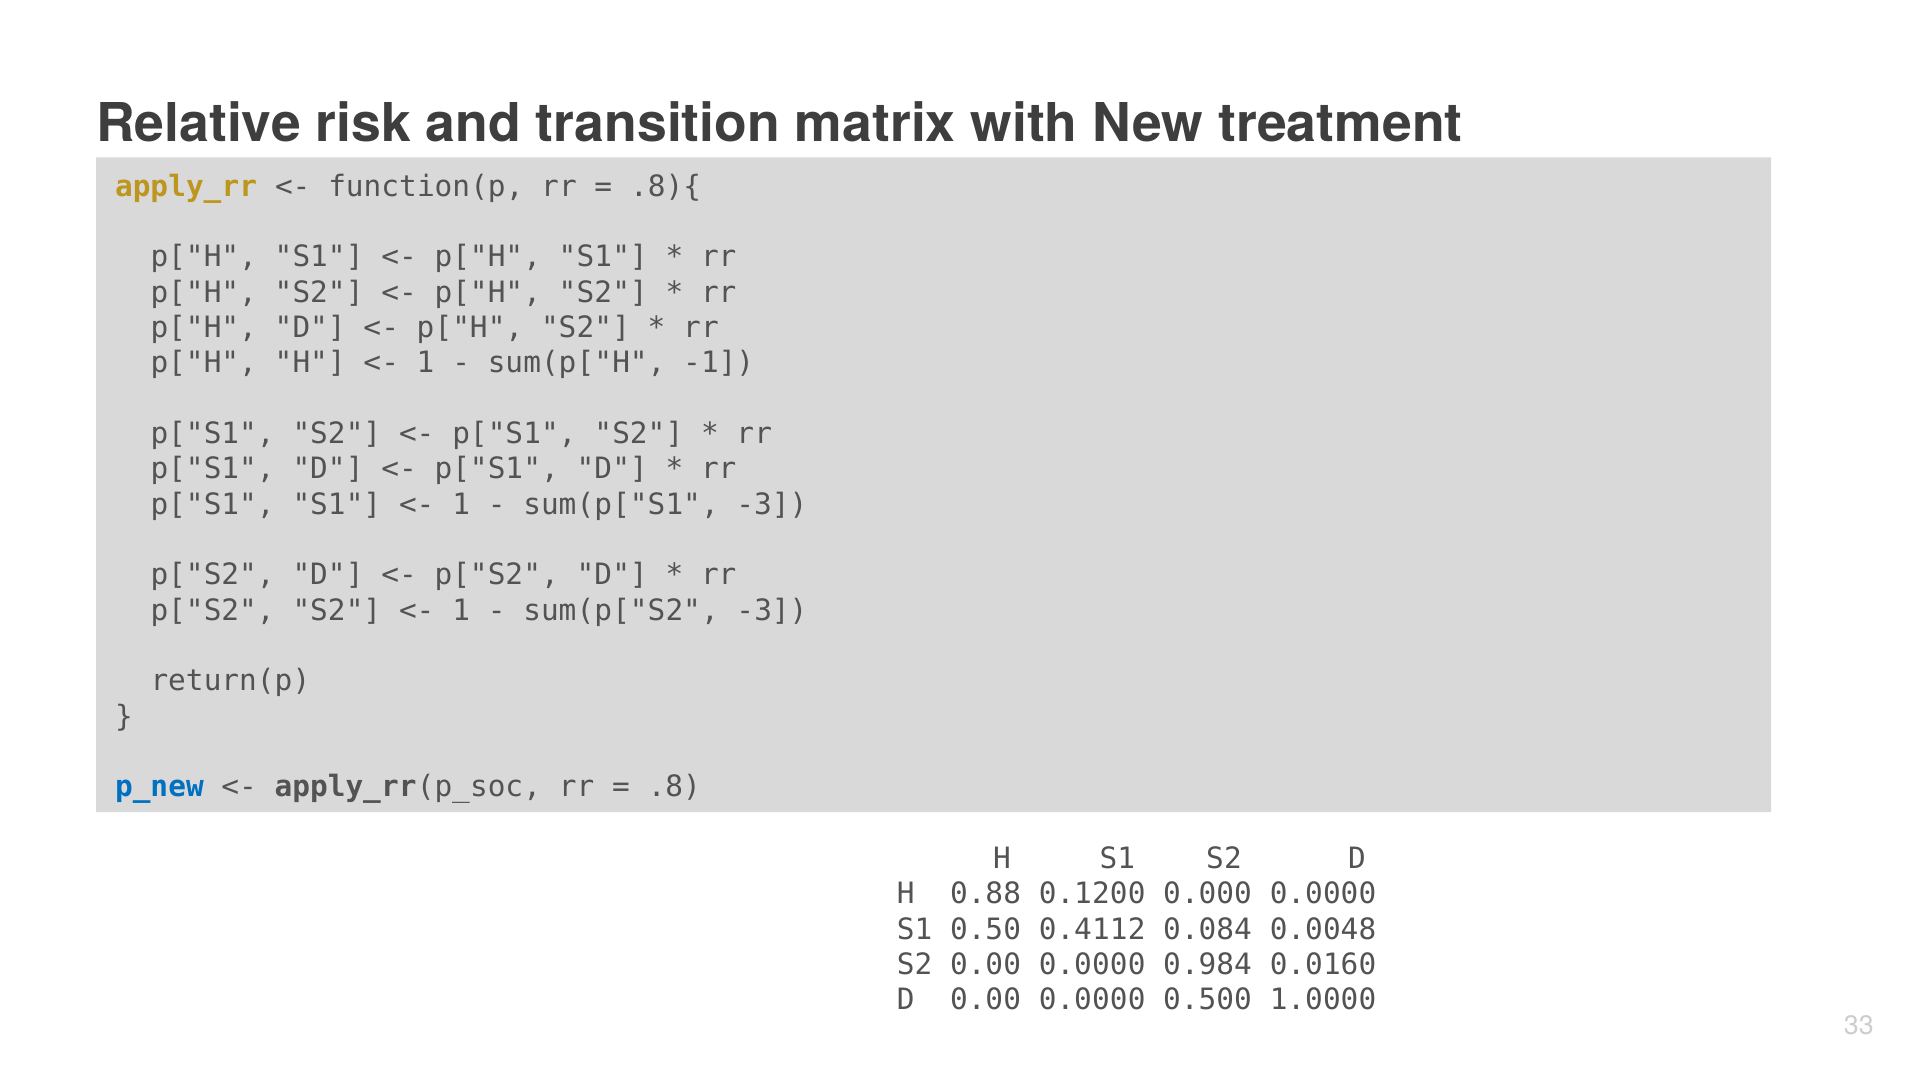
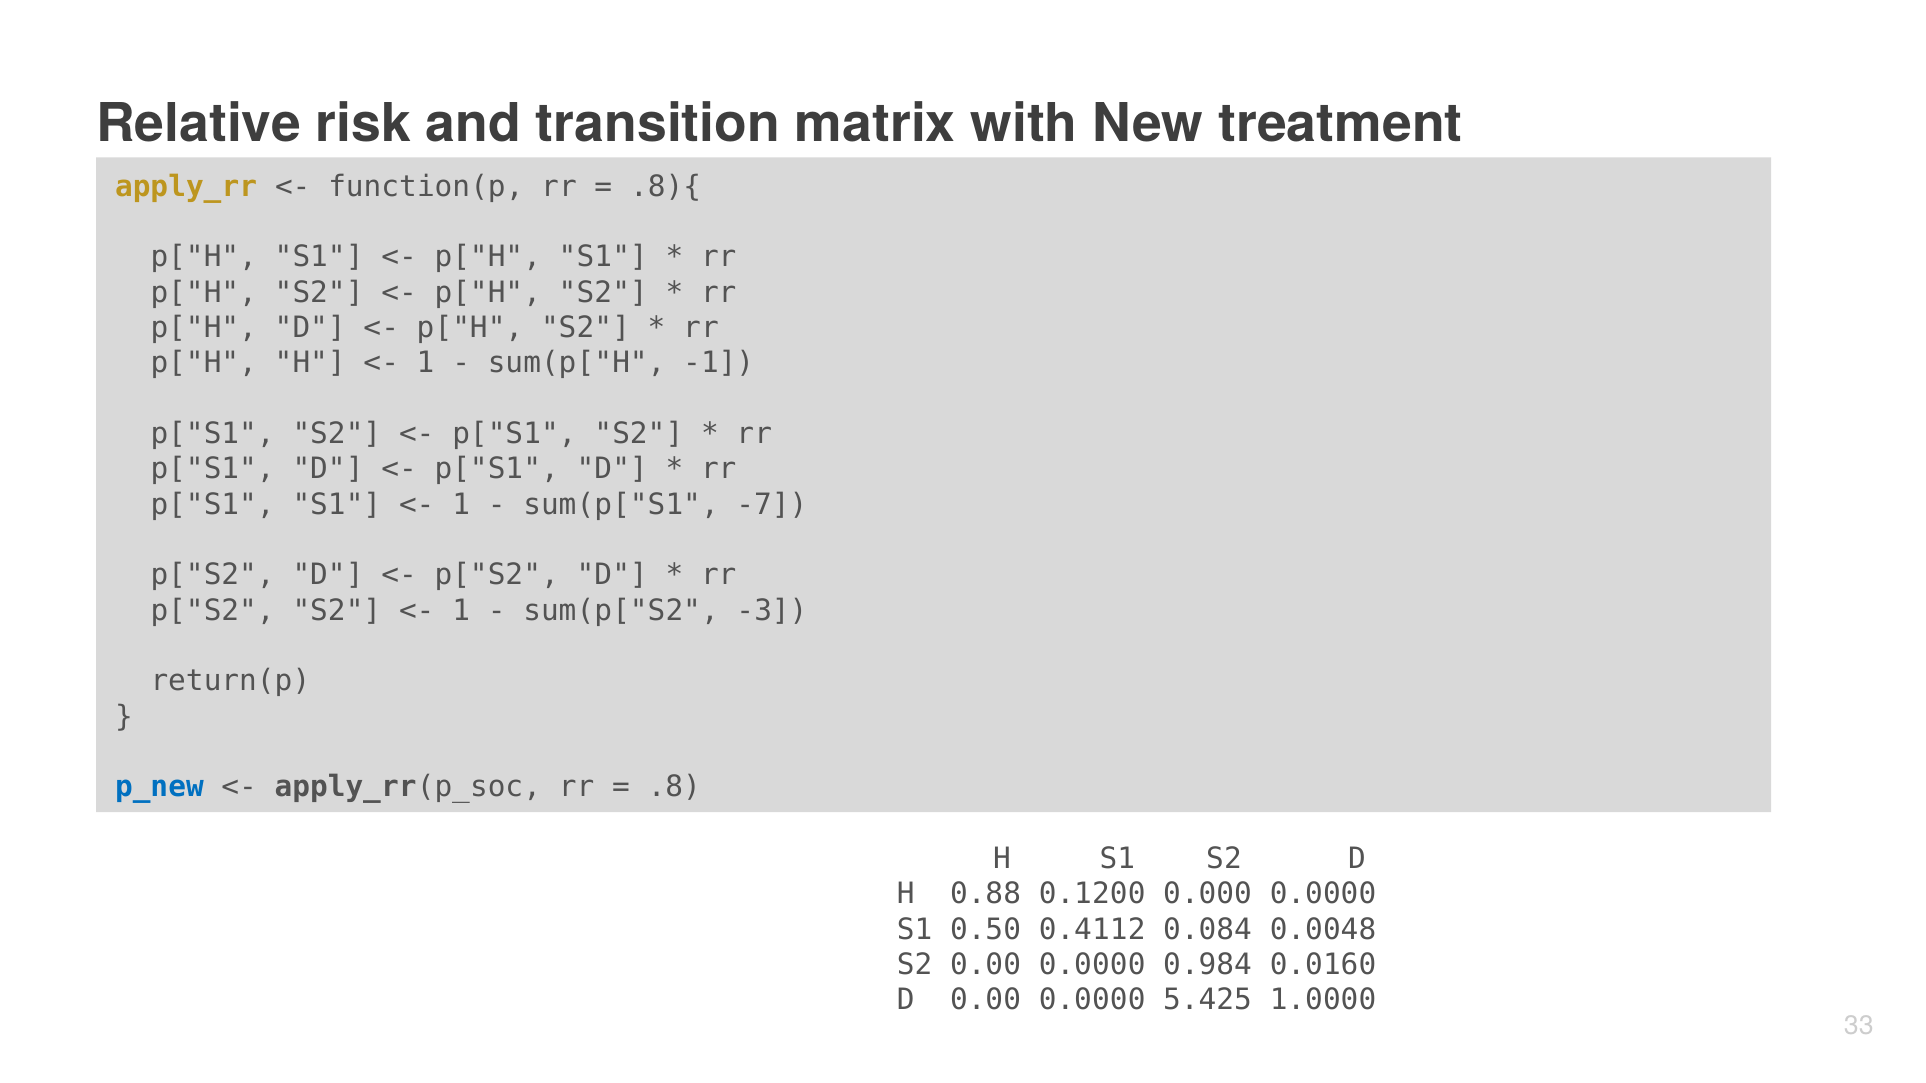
sum(p["S1 -3: -3 -> -7
0.500: 0.500 -> 5.425
